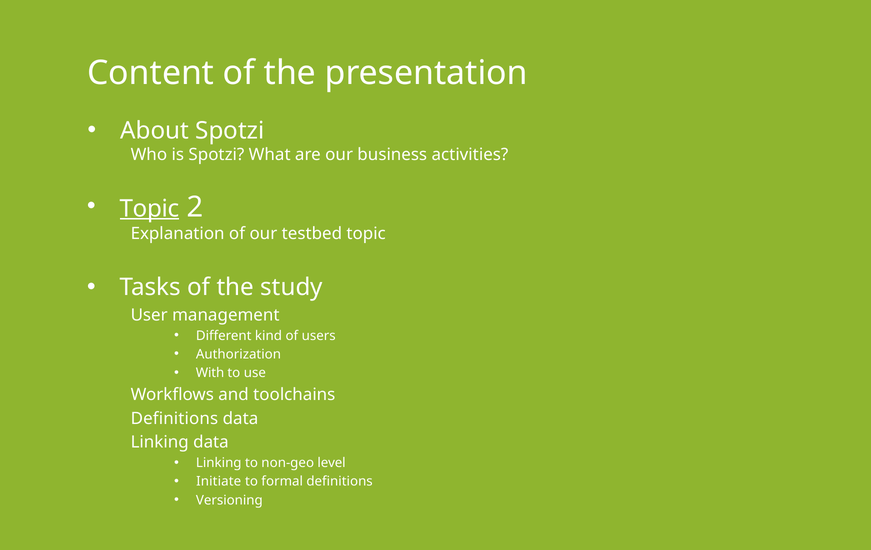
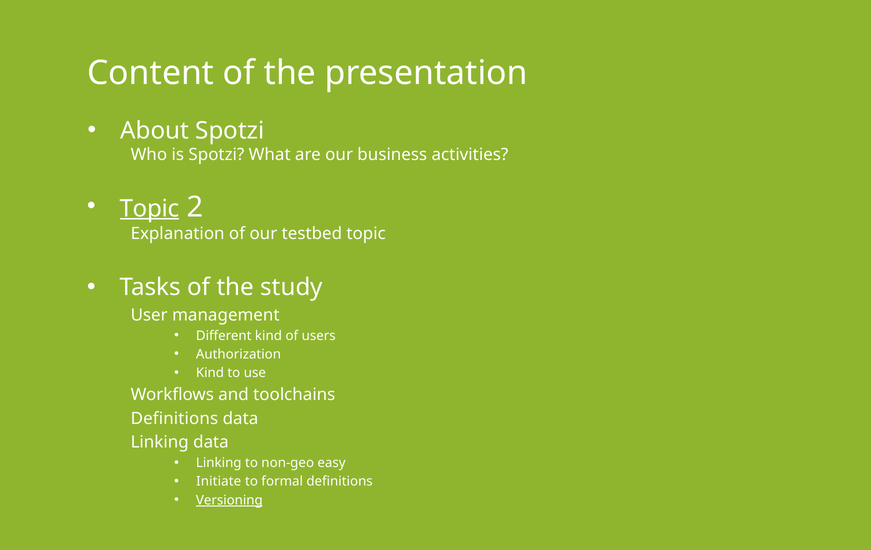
With at (210, 373): With -> Kind
level: level -> easy
Versioning underline: none -> present
